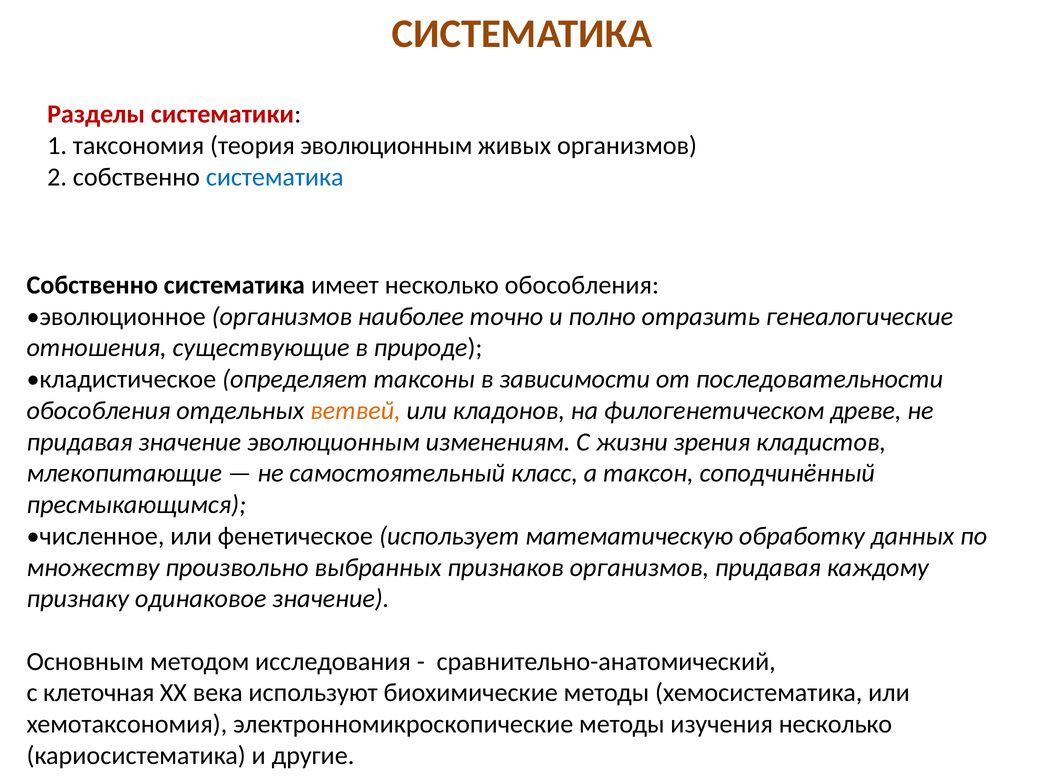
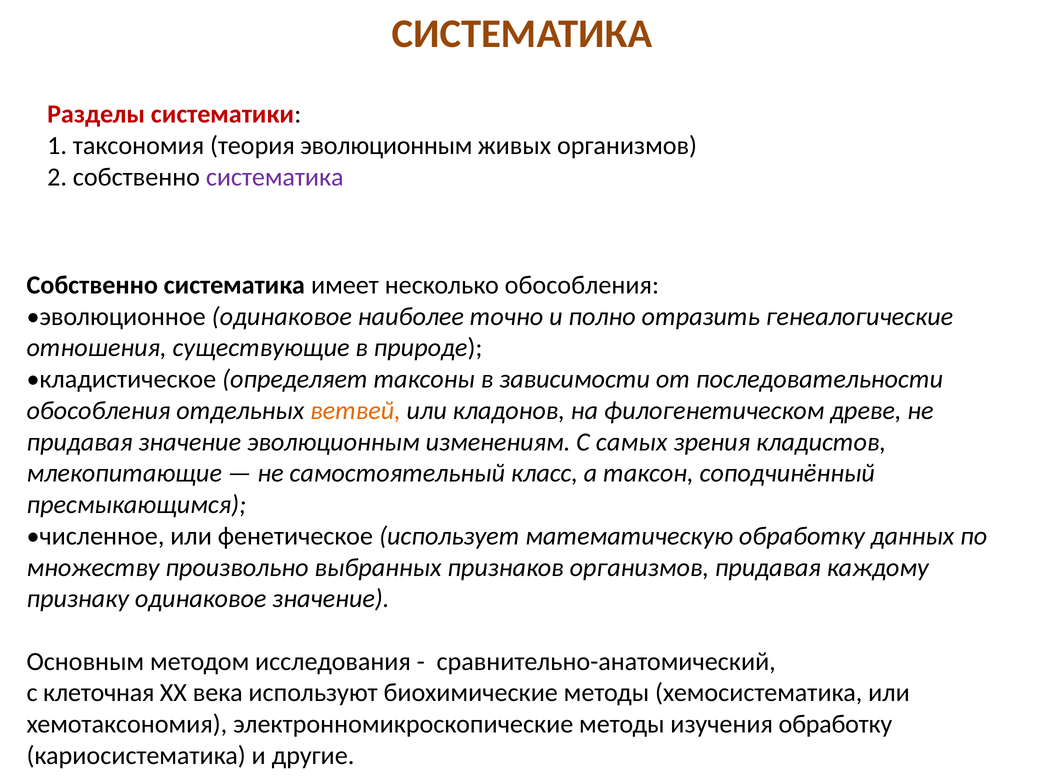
систематика at (275, 177) colour: blue -> purple
эволюционное организмов: организмов -> одинаковое
жизни: жизни -> самых
изучения несколько: несколько -> обработку
